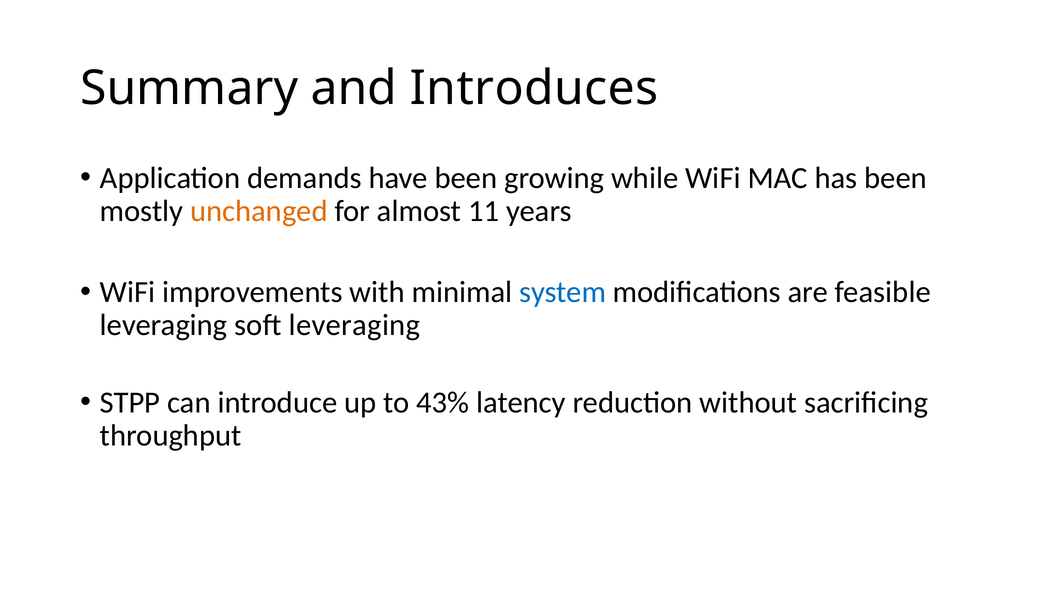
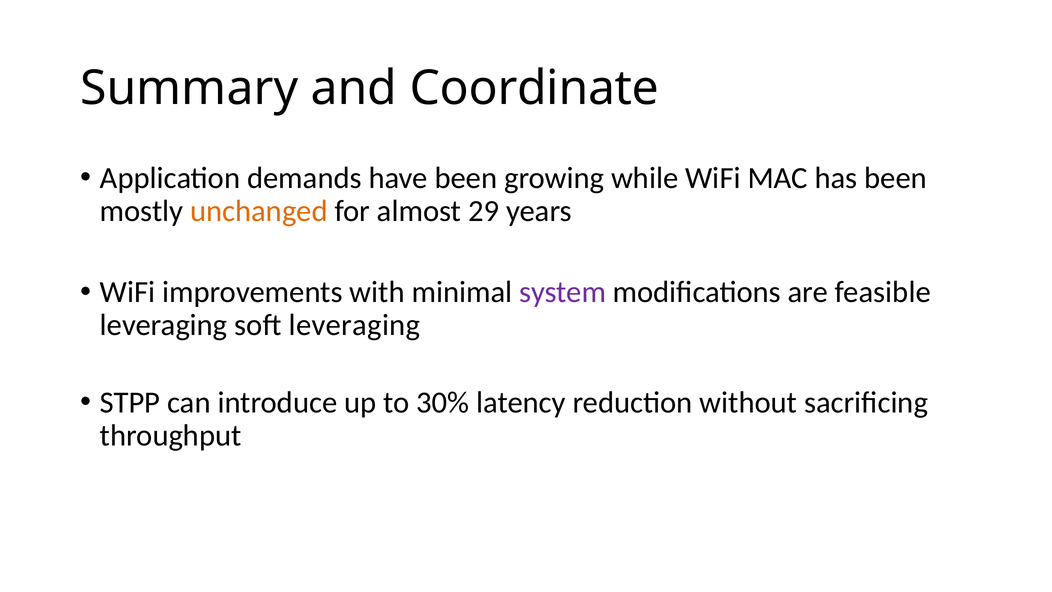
Introduces: Introduces -> Coordinate
11: 11 -> 29
system colour: blue -> purple
43%: 43% -> 30%
